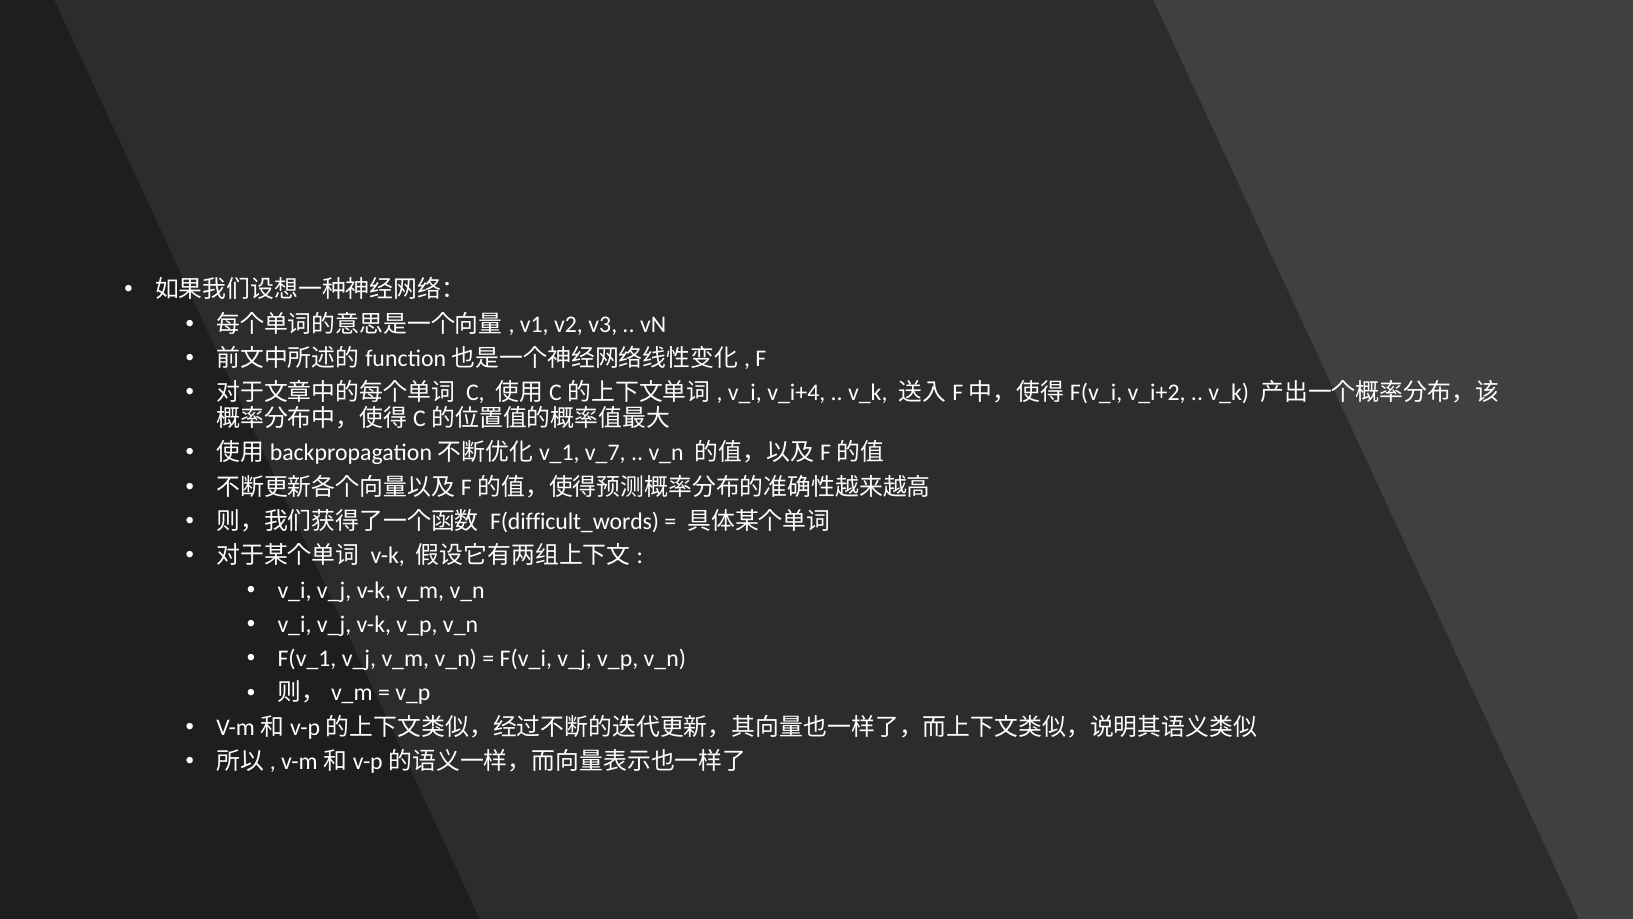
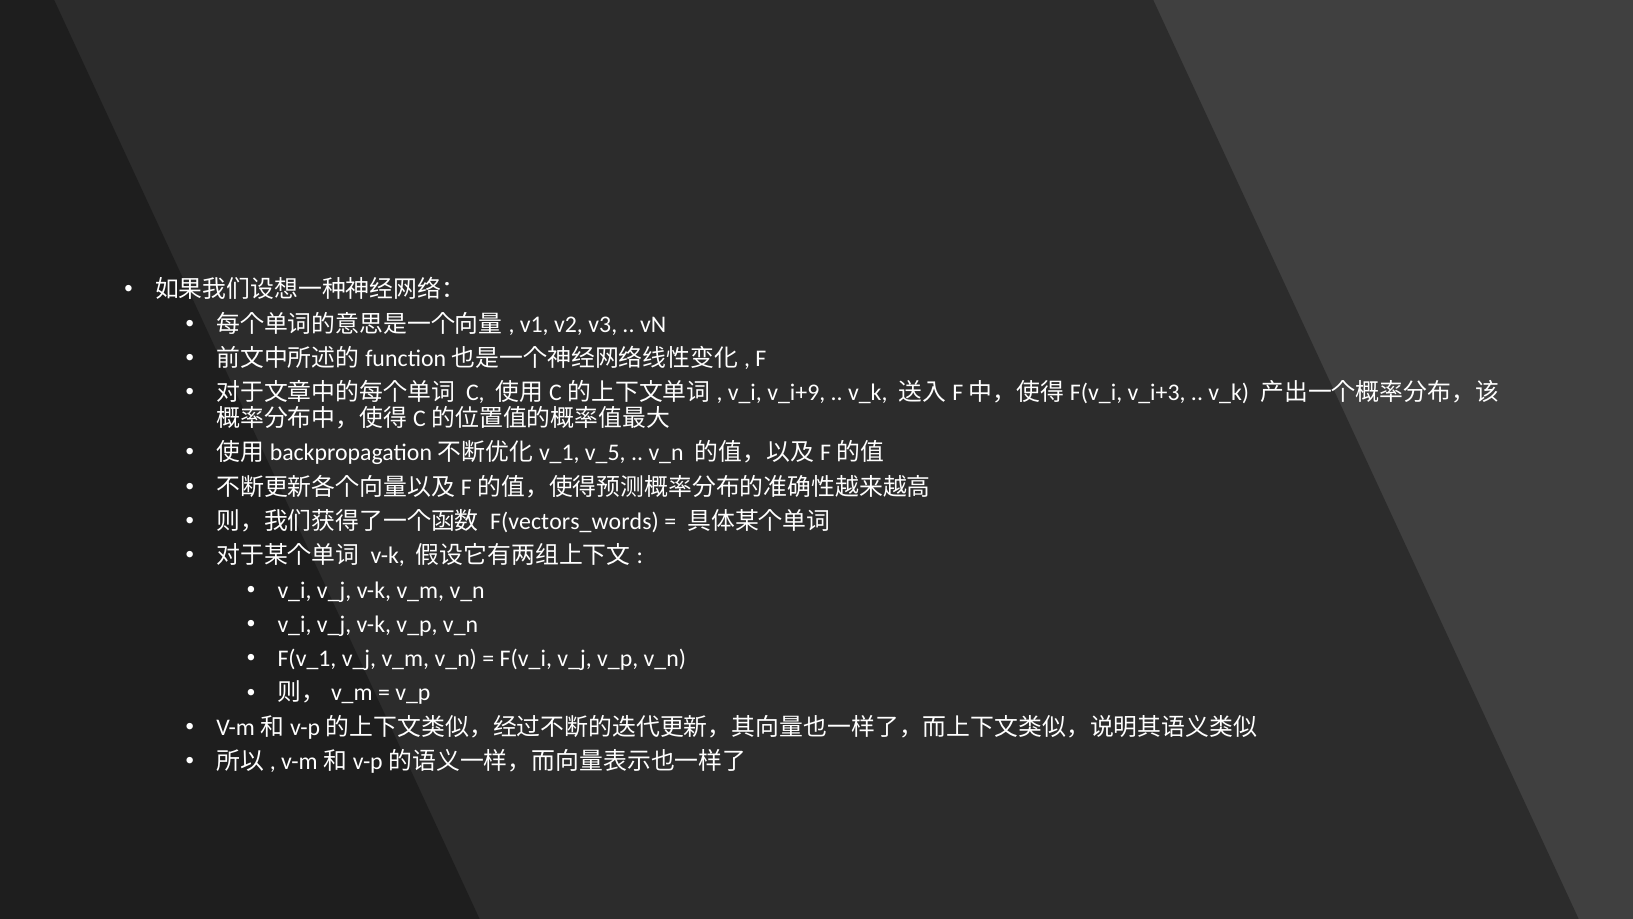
v_i+4: v_i+4 -> v_i+9
v_i+2: v_i+2 -> v_i+3
v_7: v_7 -> v_5
F(difficult_words: F(difficult_words -> F(vectors_words
